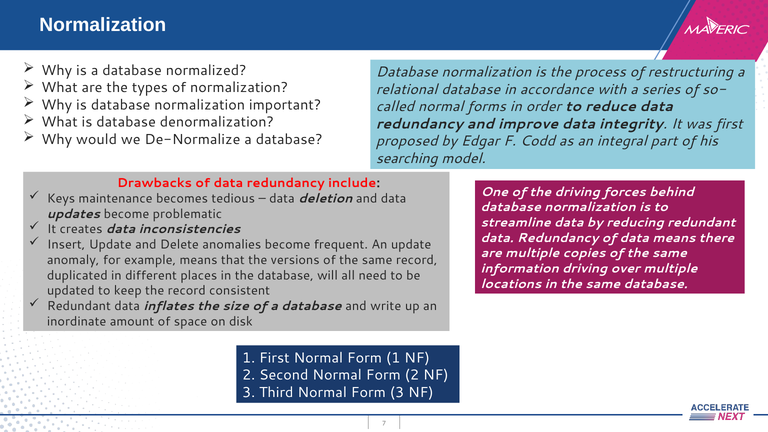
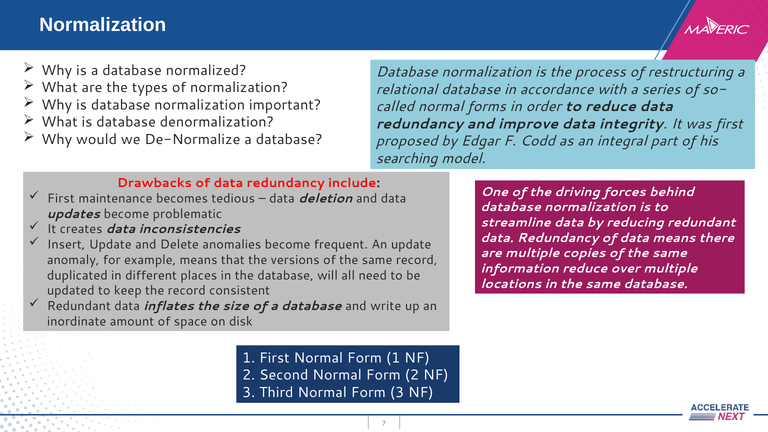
Keys at (61, 199): Keys -> First
information driving: driving -> reduce
